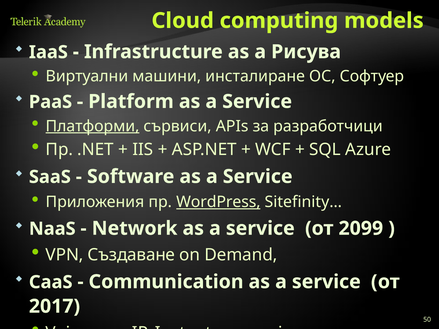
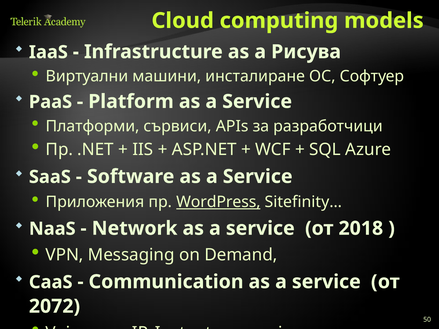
Платформи underline: present -> none
2099: 2099 -> 2018
VPN Създаване: Създаване -> Messaging
2017: 2017 -> 2072
